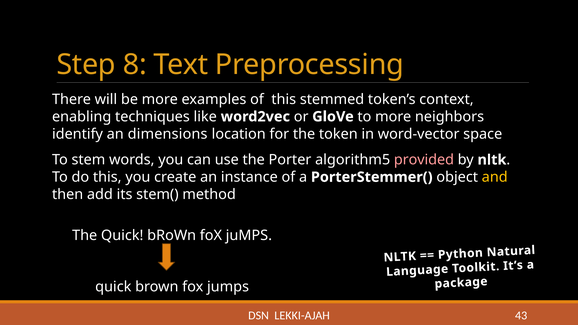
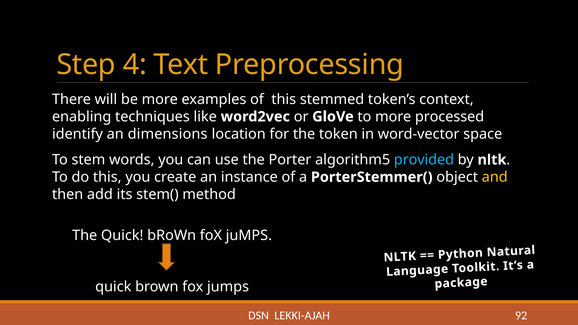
8: 8 -> 4
neighbors: neighbors -> processed
provided colour: pink -> light blue
43: 43 -> 92
